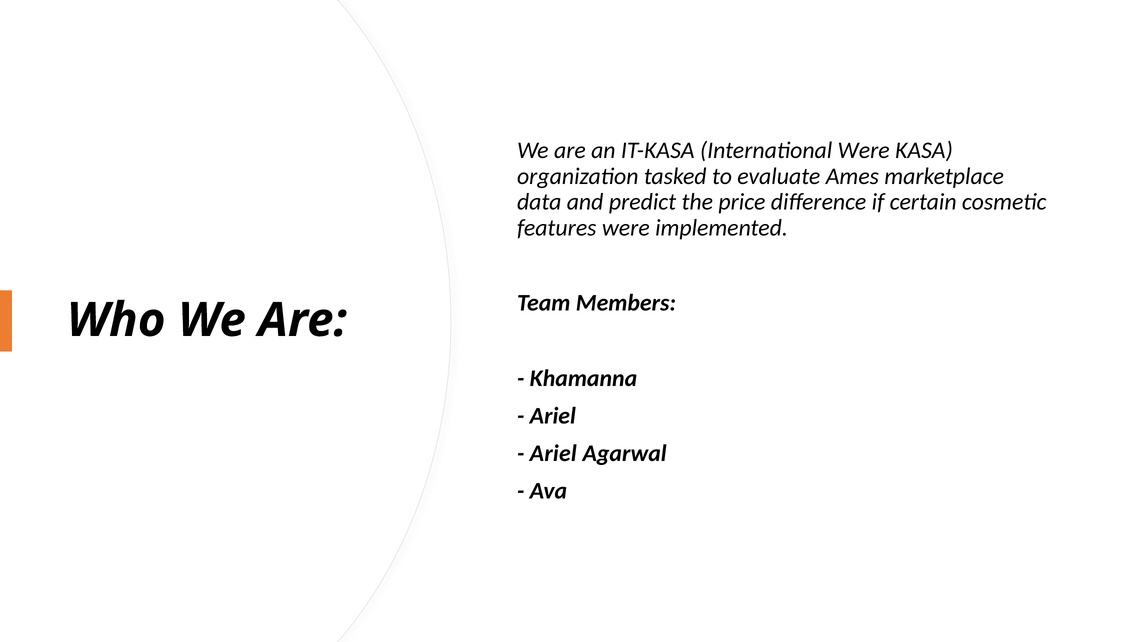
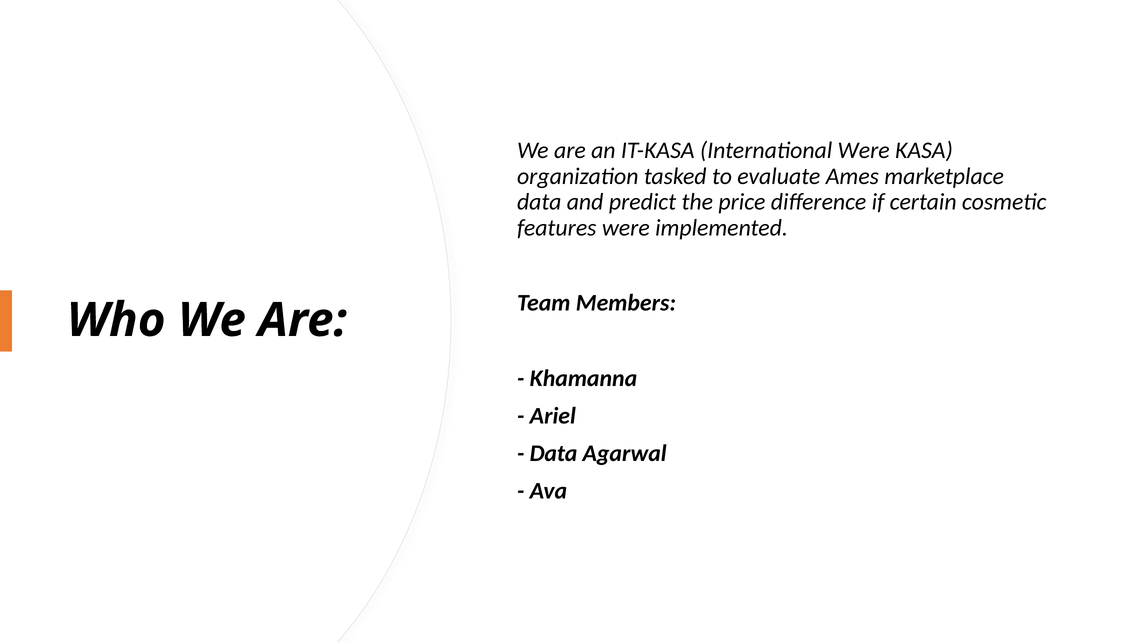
Ariel at (553, 453): Ariel -> Data
